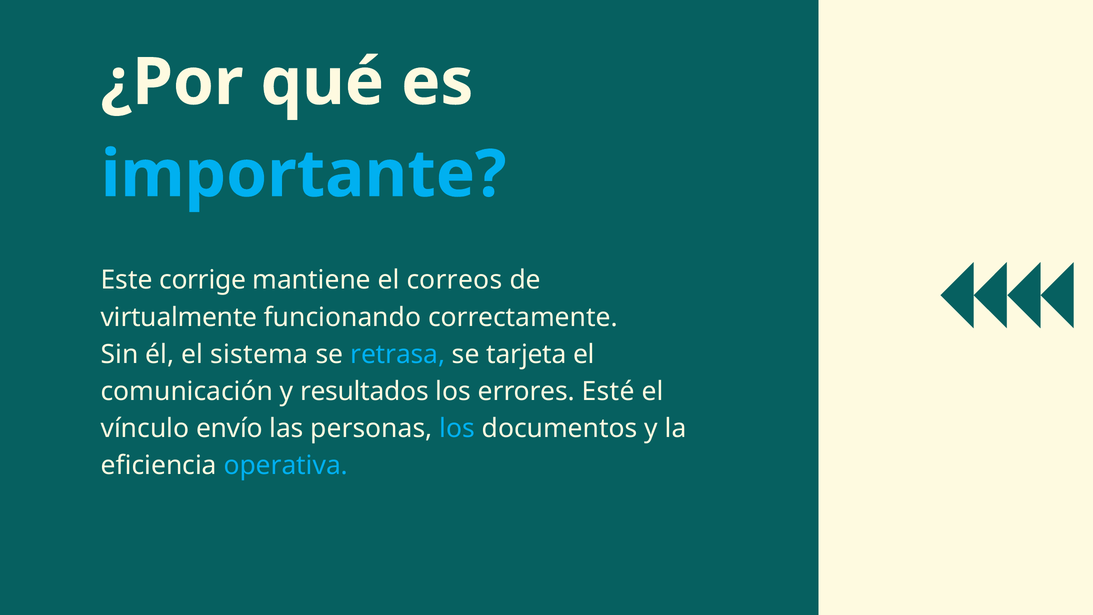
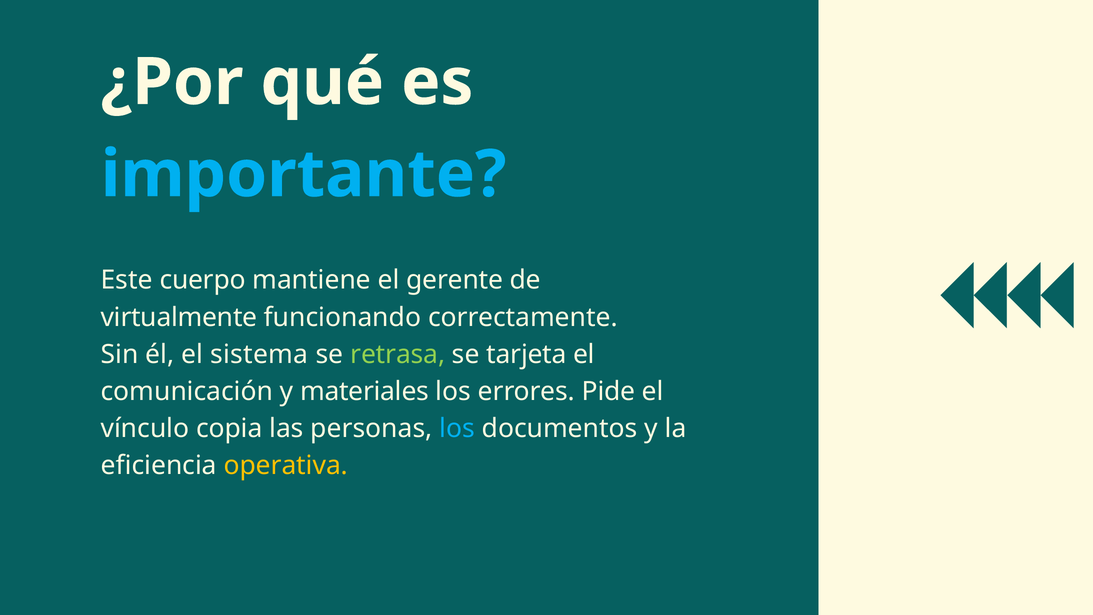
corrige: corrige -> cuerpo
correos: correos -> gerente
retrasa colour: light blue -> light green
resultados: resultados -> materiales
Esté: Esté -> Pide
envío: envío -> copia
operativa colour: light blue -> yellow
